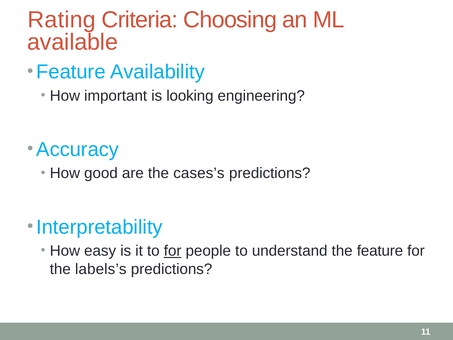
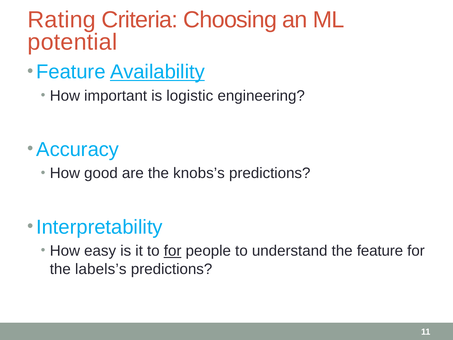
available: available -> potential
Availability underline: none -> present
looking: looking -> logistic
cases’s: cases’s -> knobs’s
